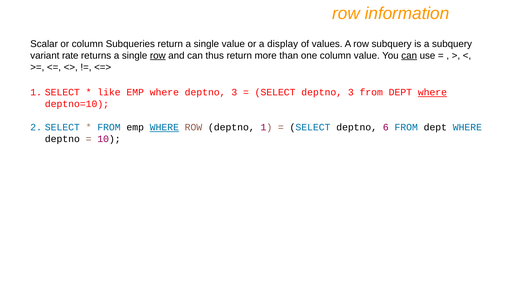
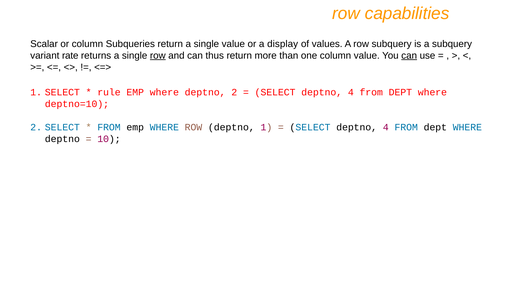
information: information -> capabilities
like: like -> rule
where deptno 3: 3 -> 2
3 at (351, 93): 3 -> 4
where at (432, 93) underline: present -> none
WHERE at (164, 128) underline: present -> none
6 at (386, 128): 6 -> 4
